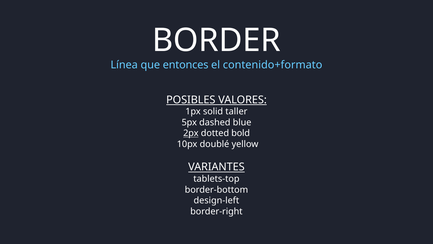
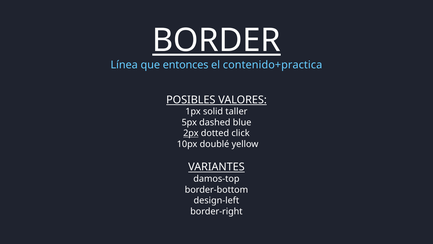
BORDER underline: none -> present
contenido+formato: contenido+formato -> contenido+practica
bold: bold -> click
tablets-top: tablets-top -> damos-top
